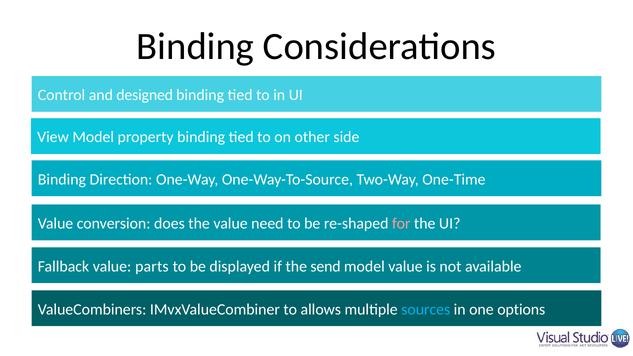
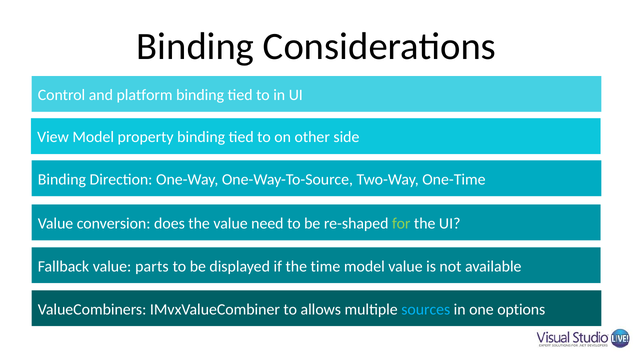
designed: designed -> platform
for colour: pink -> light green
send: send -> time
